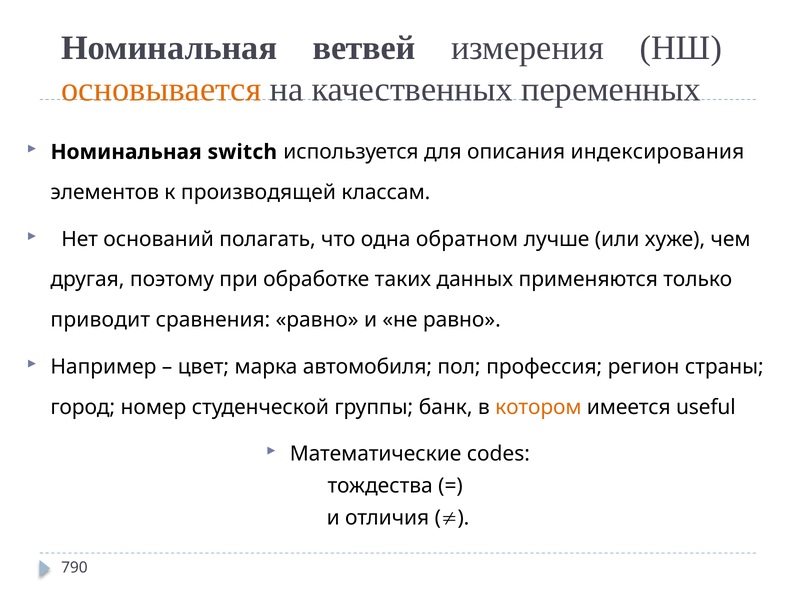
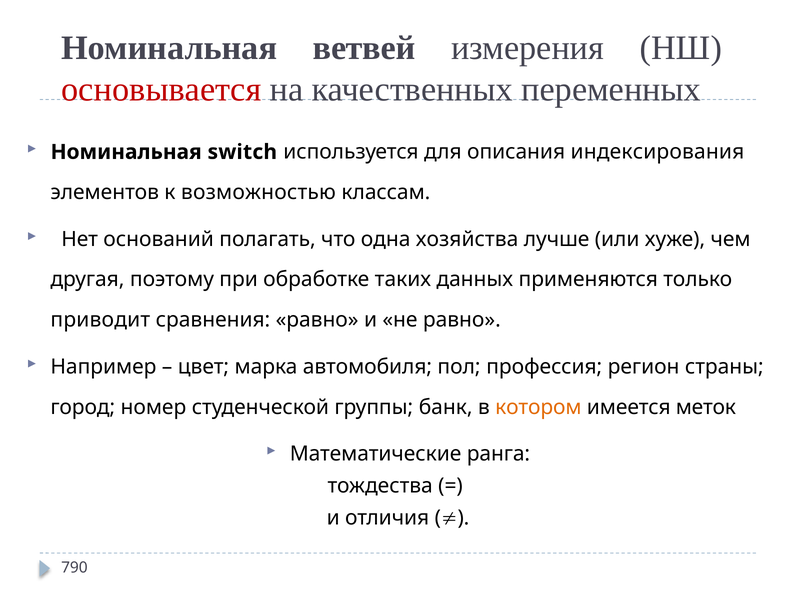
основывается colour: orange -> red
производящей: производящей -> возможностью
обратном: обратном -> хозяйства
useful: useful -> меток
codes: codes -> ранга
